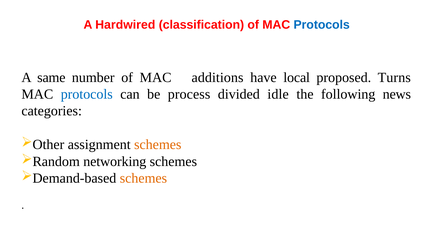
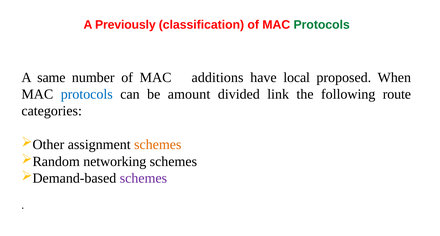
Hardwired: Hardwired -> Previously
Protocols at (322, 25) colour: blue -> green
Turns: Turns -> When
process: process -> amount
idle: idle -> link
news: news -> route
schemes at (143, 178) colour: orange -> purple
